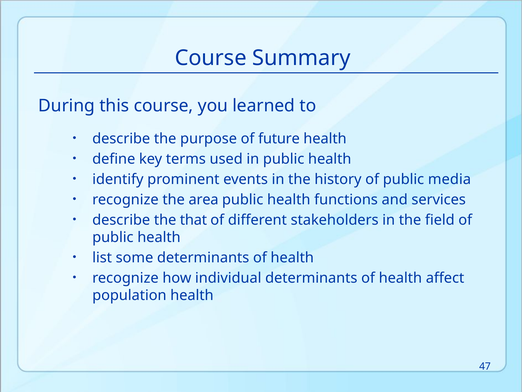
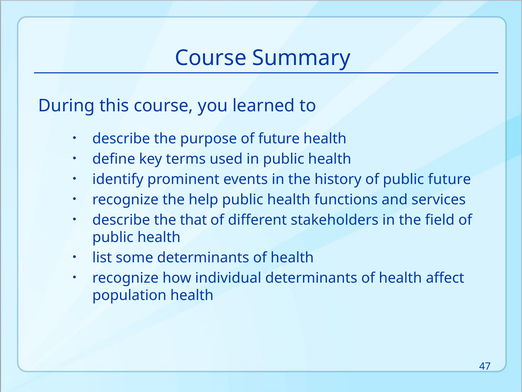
public media: media -> future
area: area -> help
